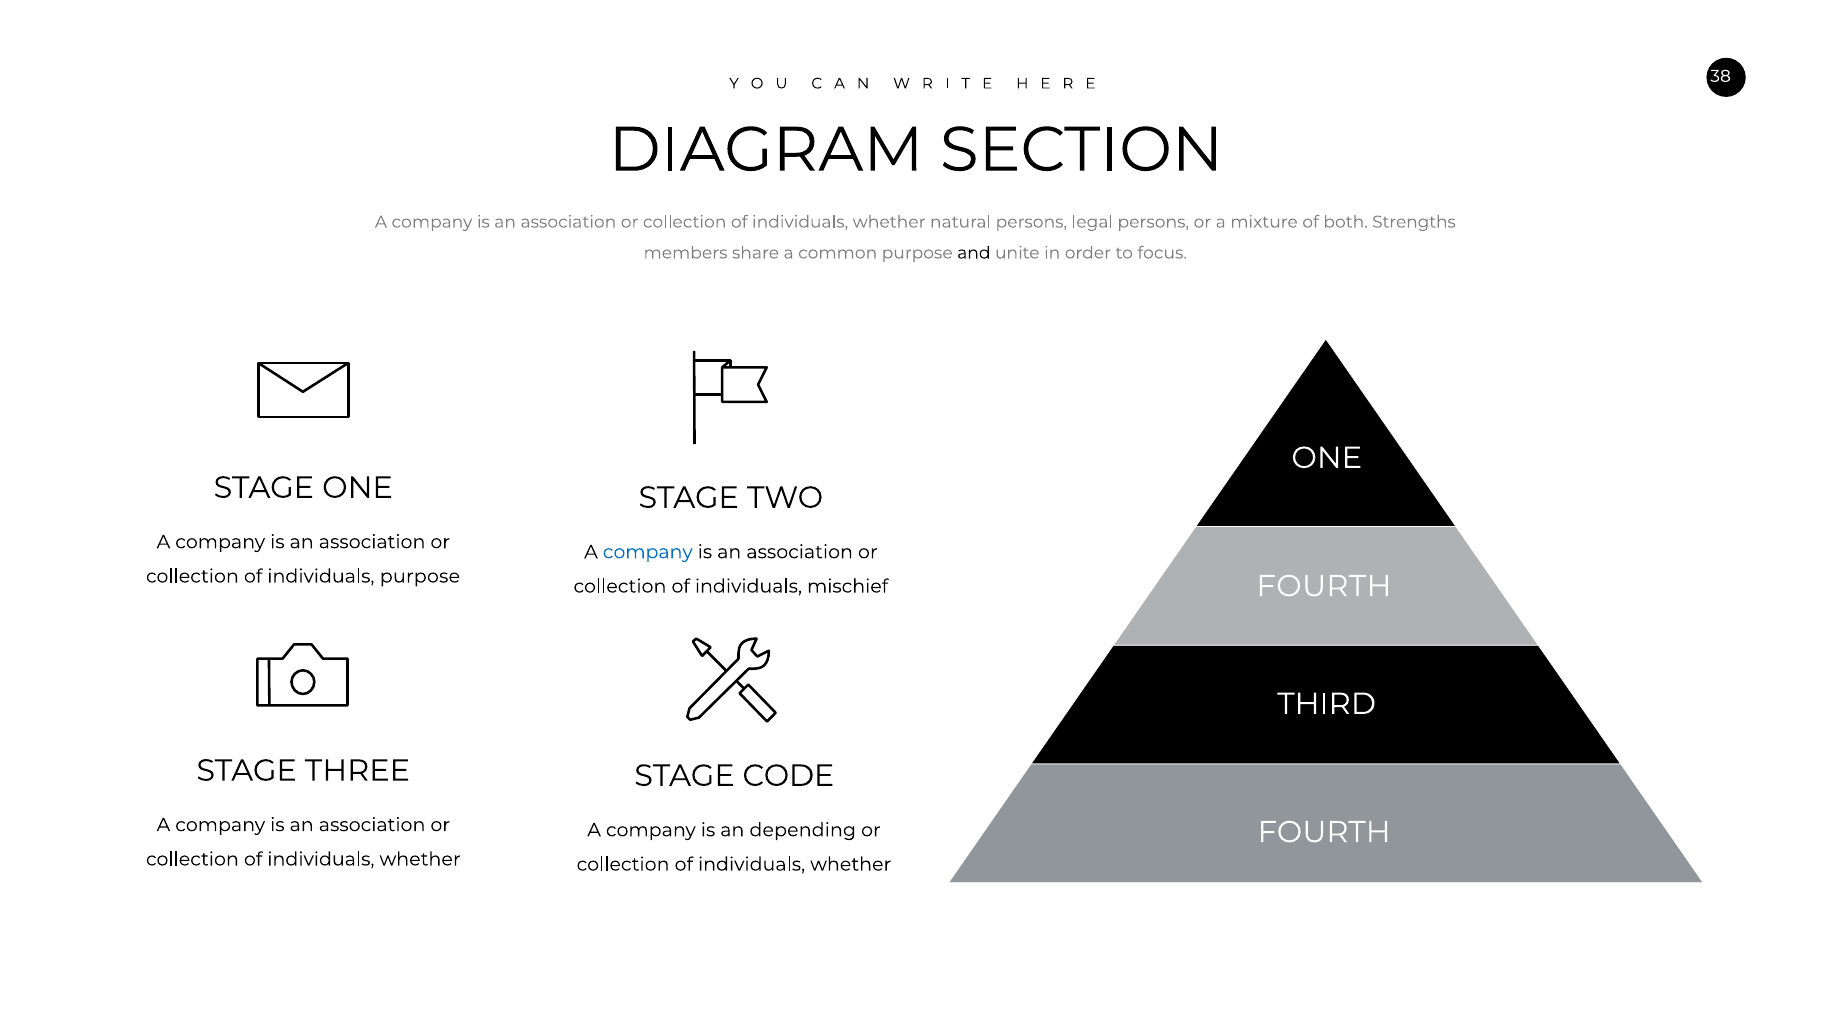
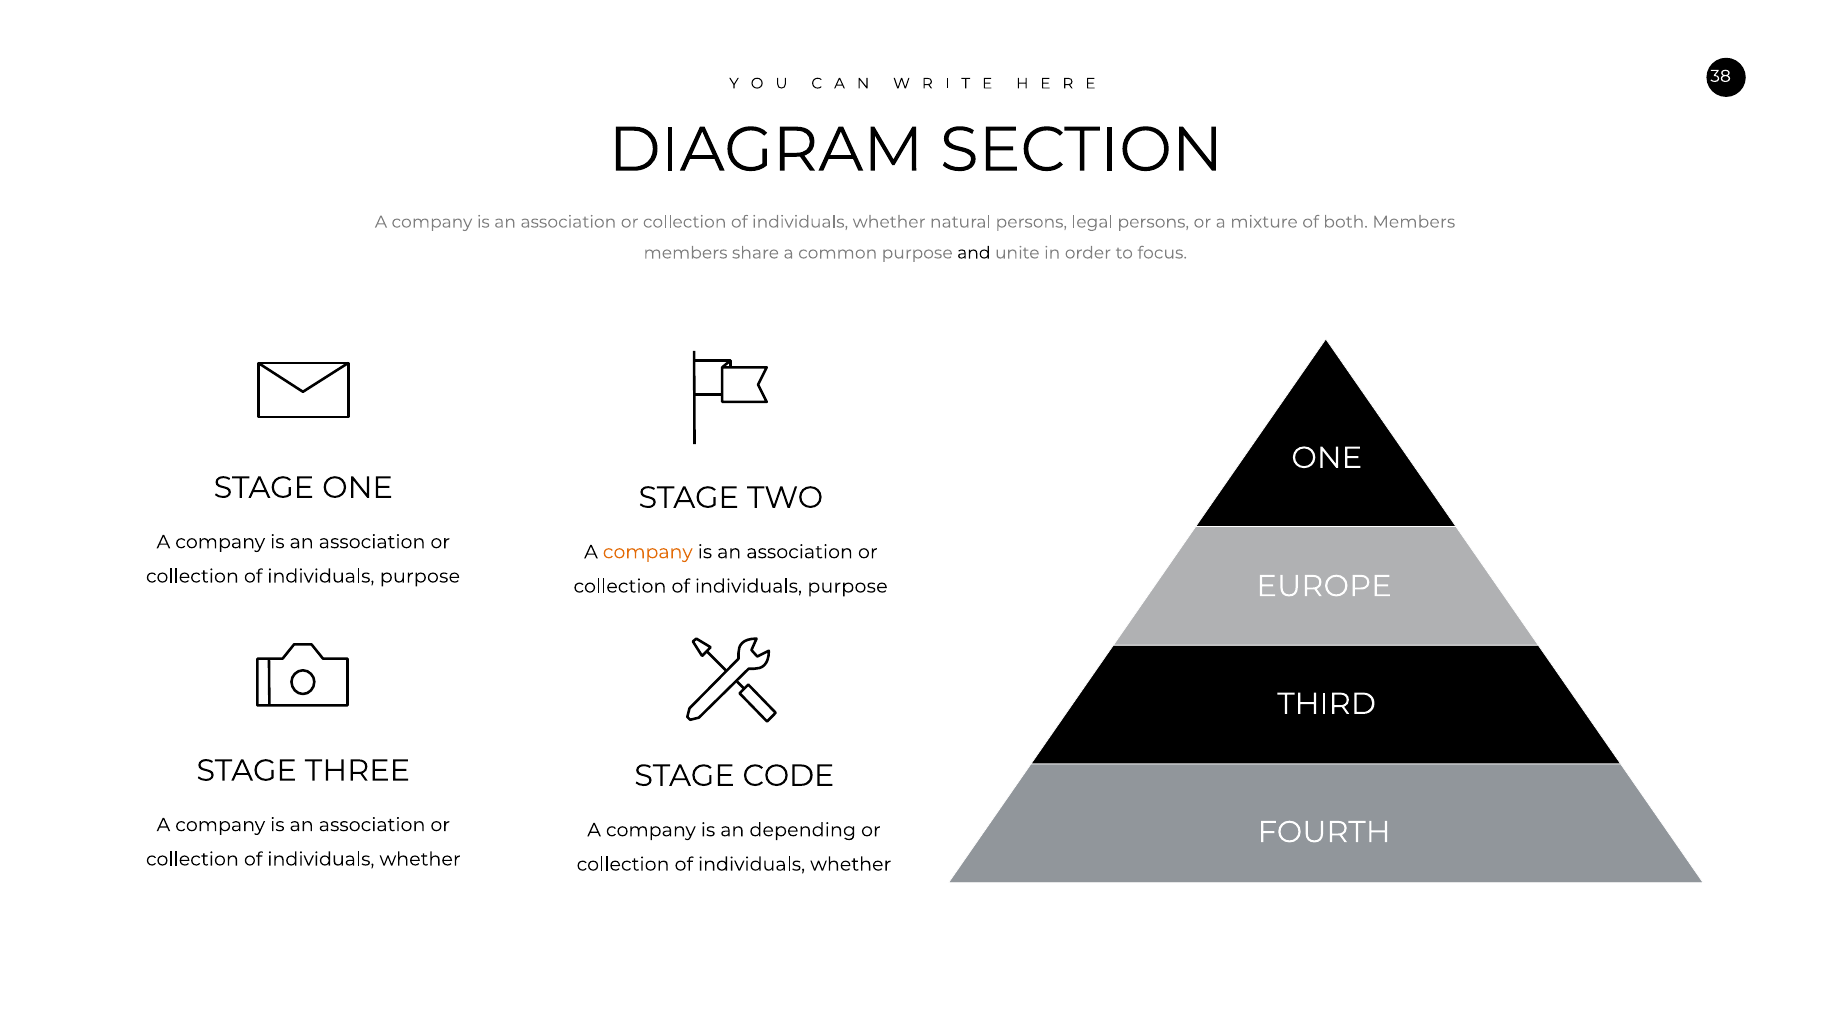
both Strengths: Strengths -> Members
company at (648, 552) colour: blue -> orange
FOURTH at (1324, 586): FOURTH -> EUROPE
mischief at (848, 586): mischief -> purpose
